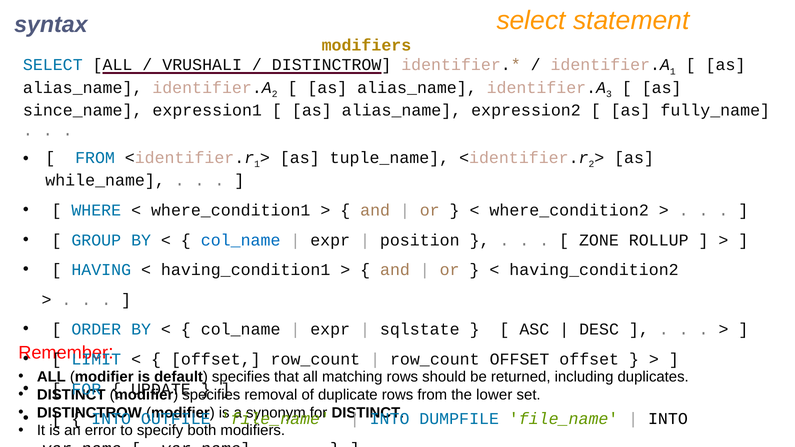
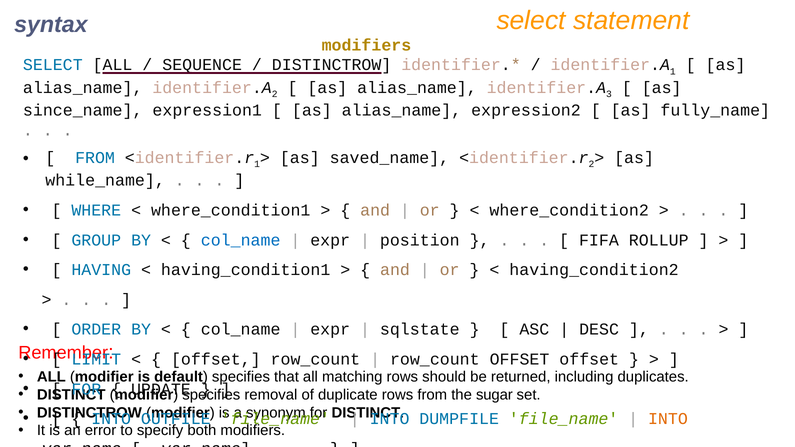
VRUSHALI: VRUSHALI -> SEQUENCE
tuple_name: tuple_name -> saved_name
ZONE: ZONE -> FIFA
lower: lower -> sugar
INTO at (668, 419) colour: black -> orange
